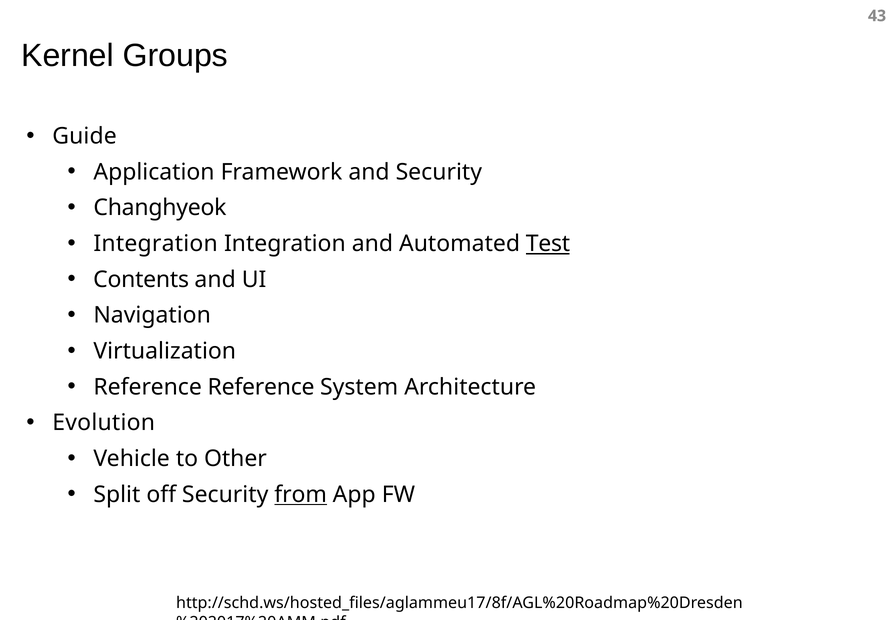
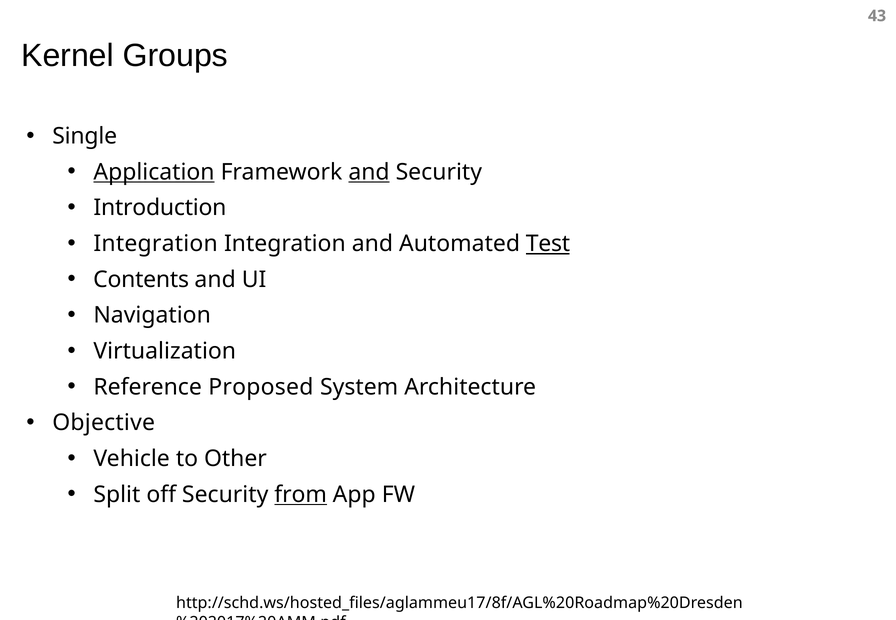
Guide: Guide -> Single
Application underline: none -> present
and at (369, 172) underline: none -> present
Changhyeok: Changhyeok -> Introduction
Reference Reference: Reference -> Proposed
Evolution: Evolution -> Objective
